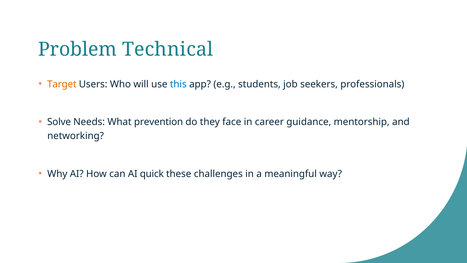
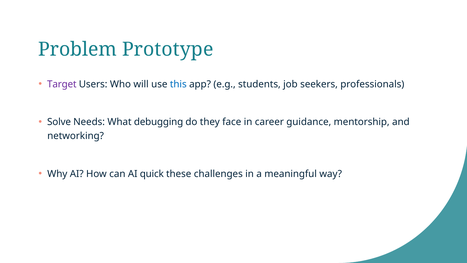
Technical: Technical -> Prototype
Target colour: orange -> purple
prevention: prevention -> debugging
